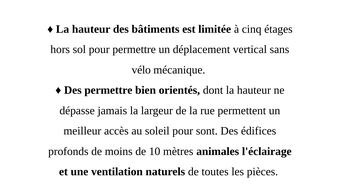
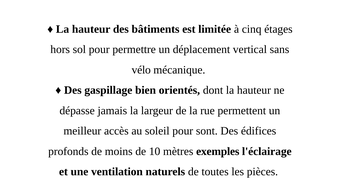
Des permettre: permettre -> gaspillage
animales: animales -> exemples
